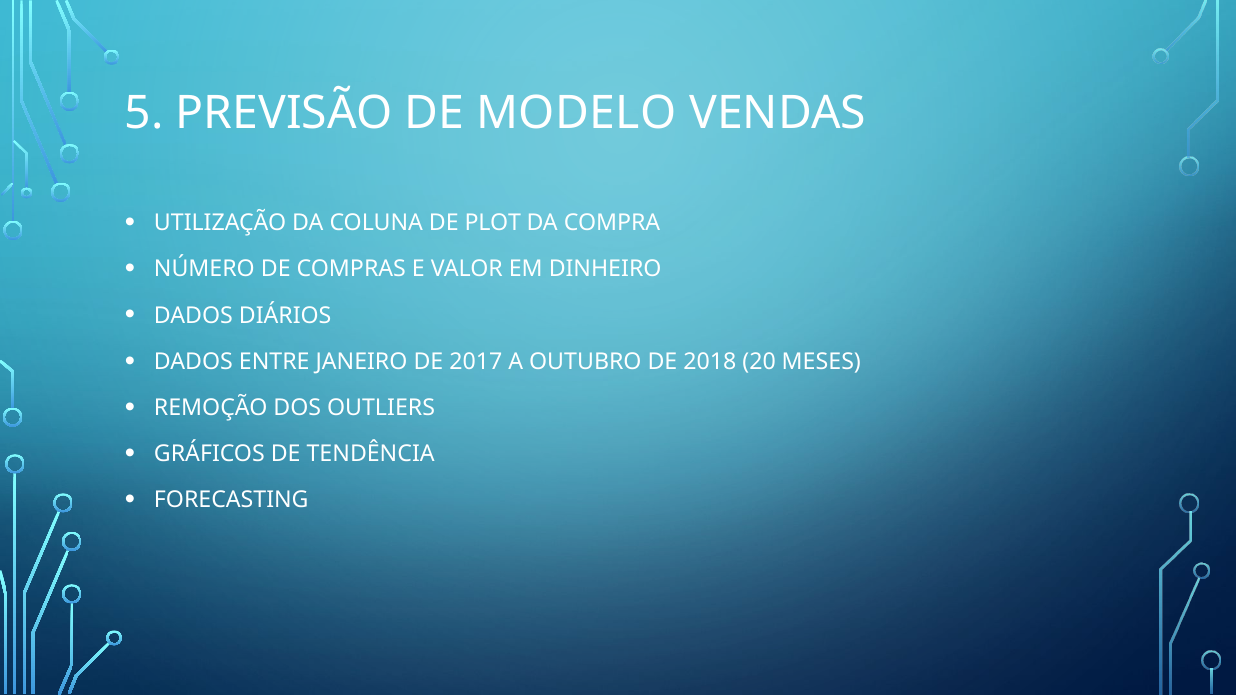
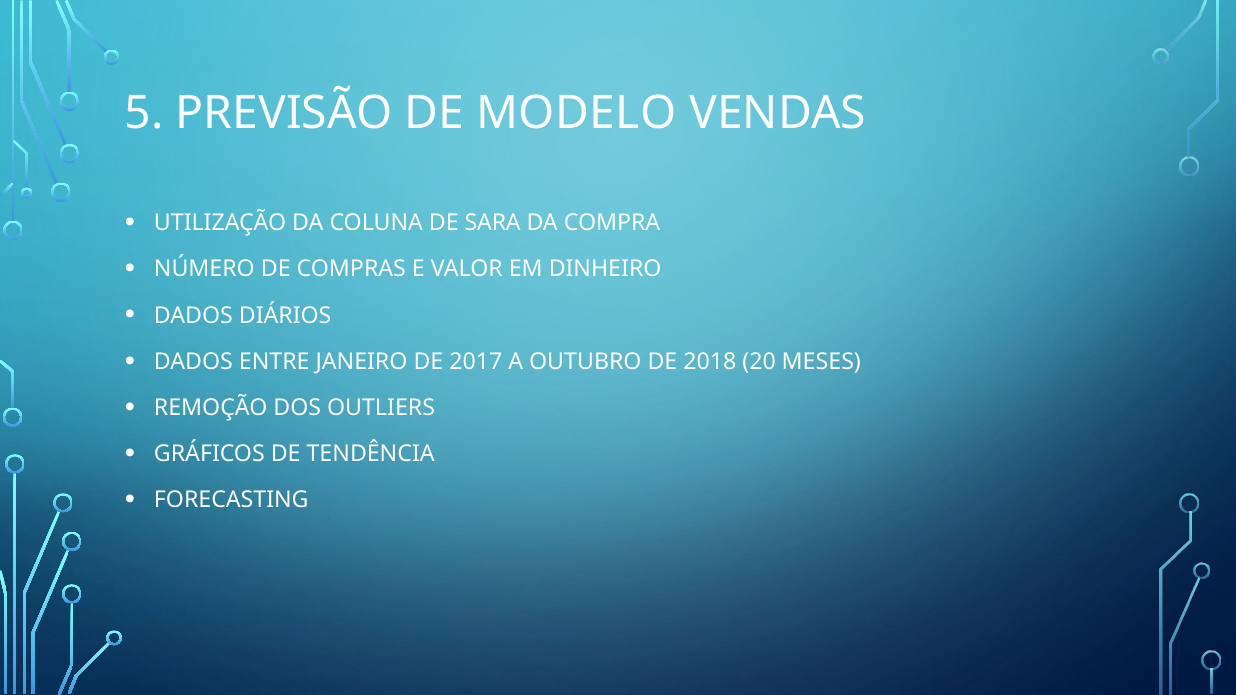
PLOT: PLOT -> SARA
